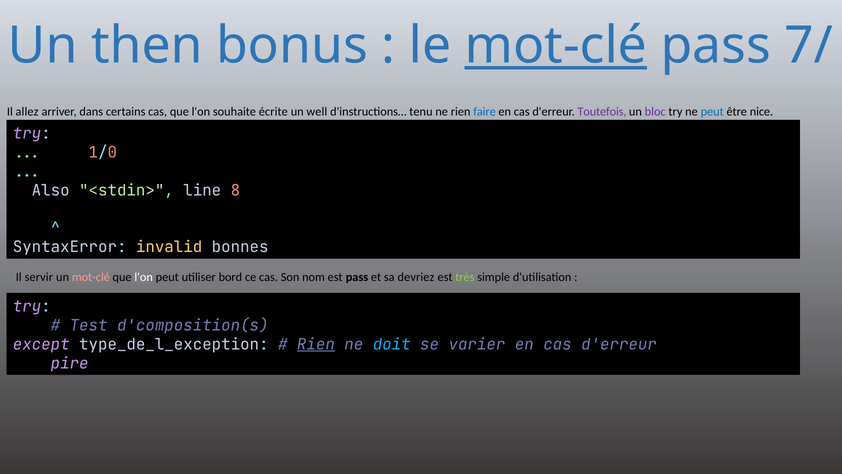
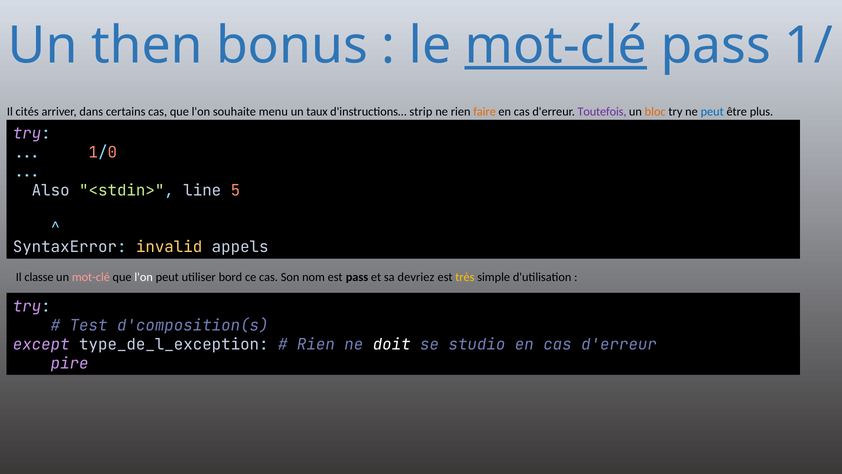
7/: 7/ -> 1/
allez: allez -> cités
écrite: écrite -> menu
well: well -> taux
tenu: tenu -> strip
faire colour: blue -> orange
bloc colour: purple -> orange
nice: nice -> plus
8: 8 -> 5
bonnes: bonnes -> appels
servir: servir -> classe
très colour: light green -> yellow
Rien at (316, 344) underline: present -> none
doit colour: light blue -> white
varier: varier -> studio
